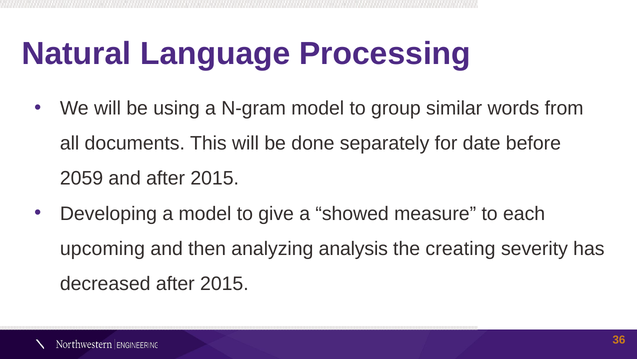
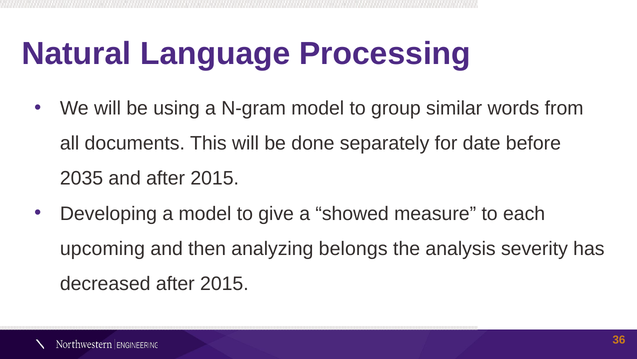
2059: 2059 -> 2035
analysis: analysis -> belongs
creating: creating -> analysis
